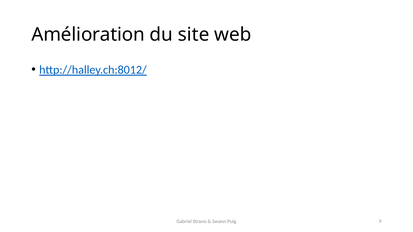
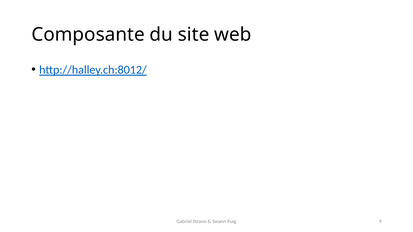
Amélioration: Amélioration -> Composante
